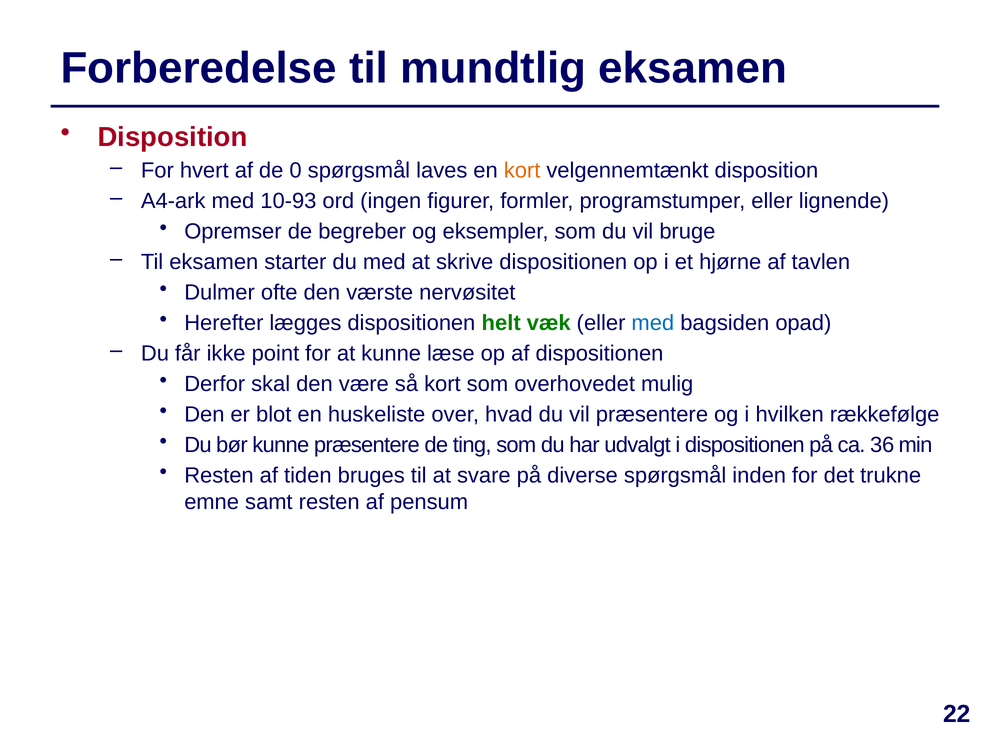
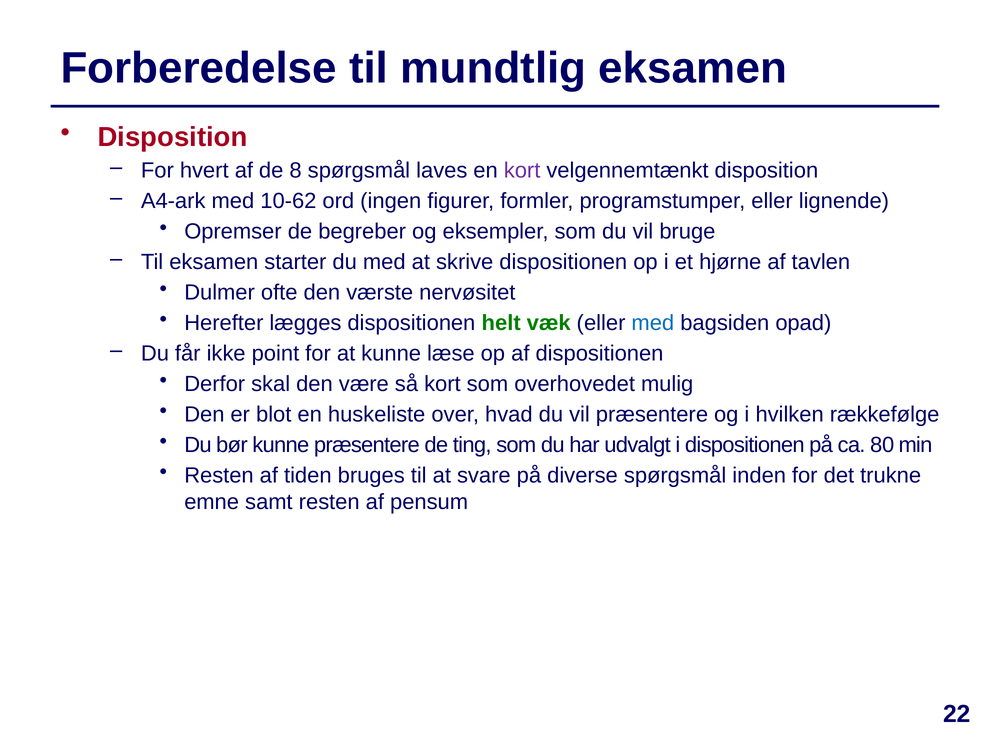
0: 0 -> 8
kort at (522, 171) colour: orange -> purple
10-93: 10-93 -> 10-62
36: 36 -> 80
